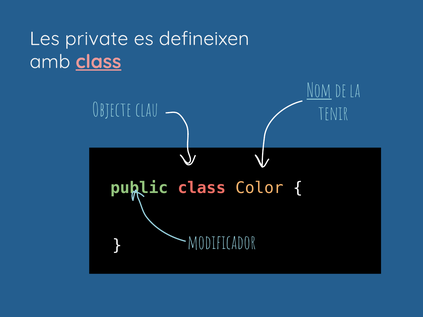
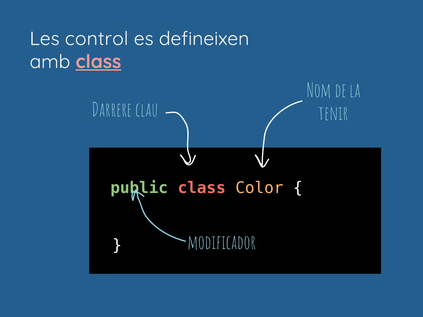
private: private -> control
Nom underline: present -> none
Objecte: Objecte -> Darrere
